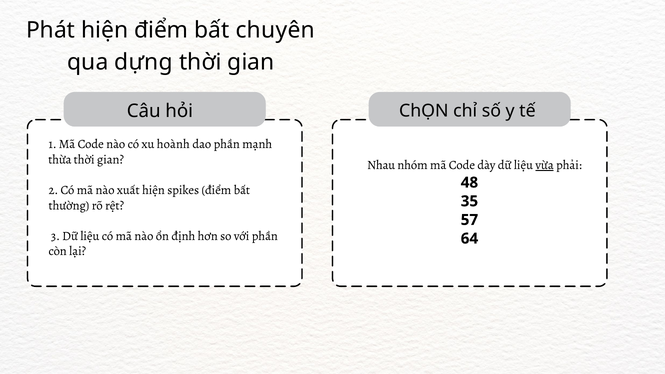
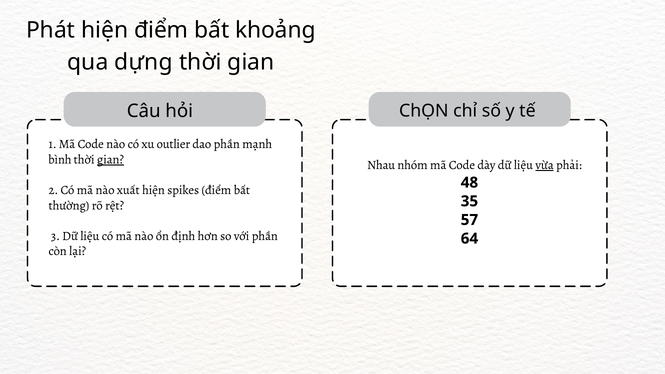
chuyên: chuyên -> khoảng
hoành: hoành -> outlier
thừa: thừa -> bình
gian at (110, 160) underline: none -> present
